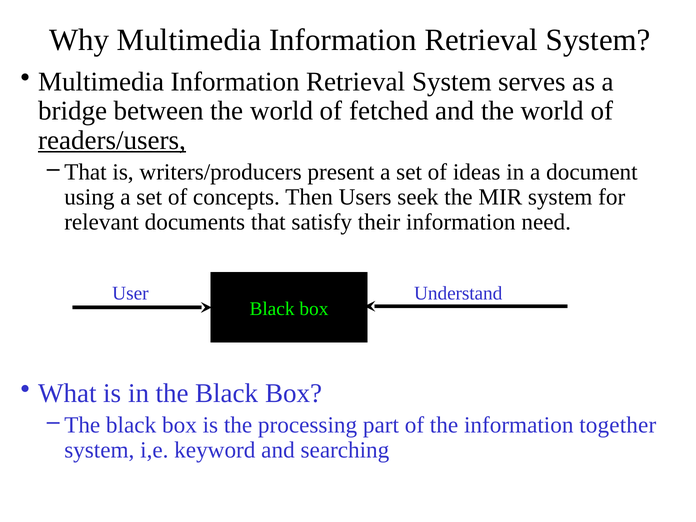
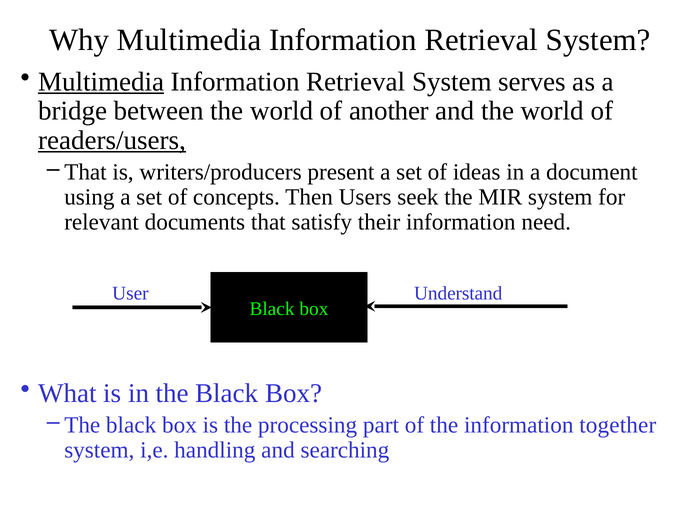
Multimedia at (101, 82) underline: none -> present
fetched: fetched -> another
keyword: keyword -> handling
